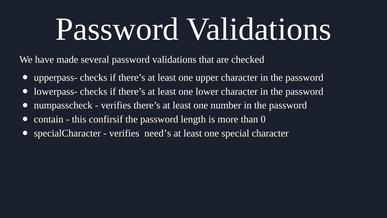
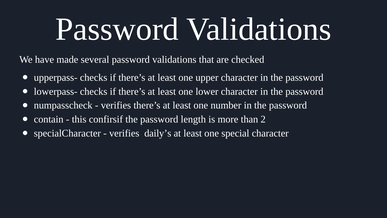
0: 0 -> 2
need’s: need’s -> daily’s
